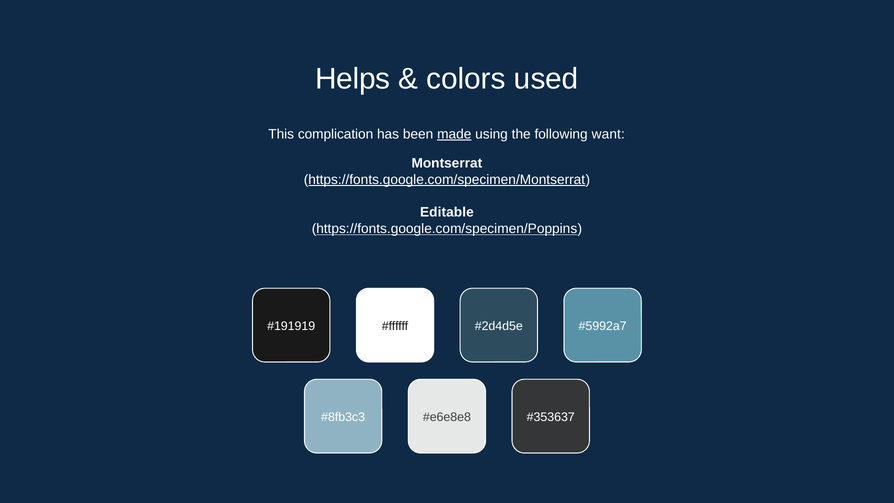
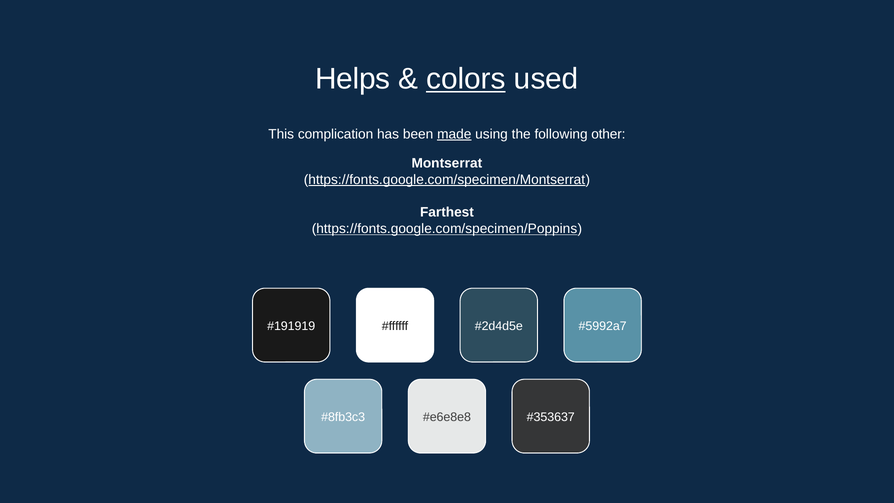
colors underline: none -> present
want: want -> other
Editable: Editable -> Farthest
